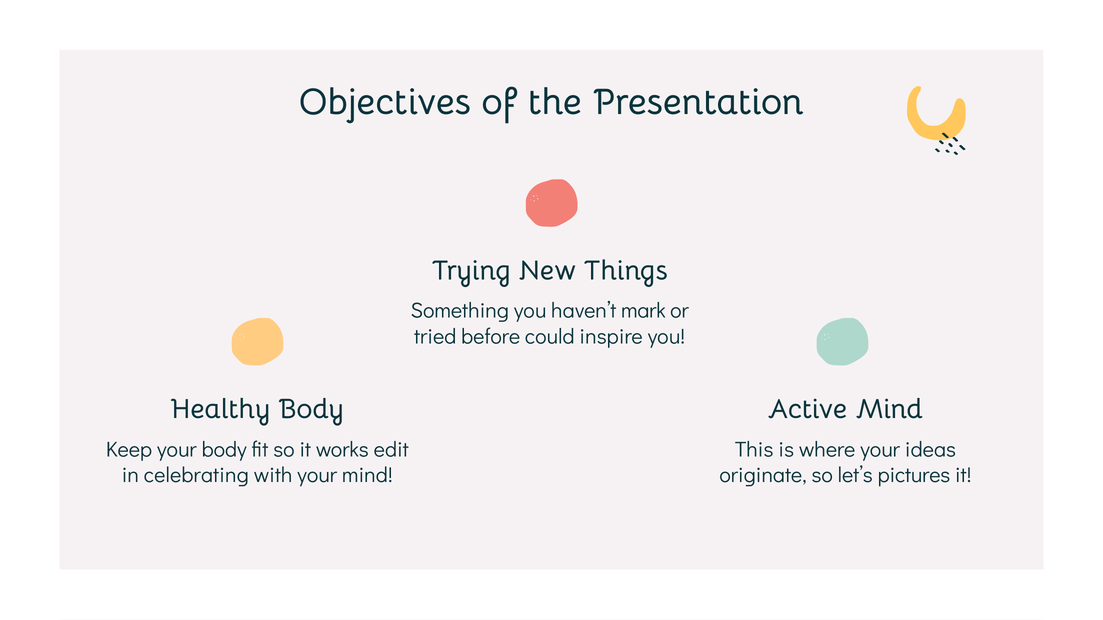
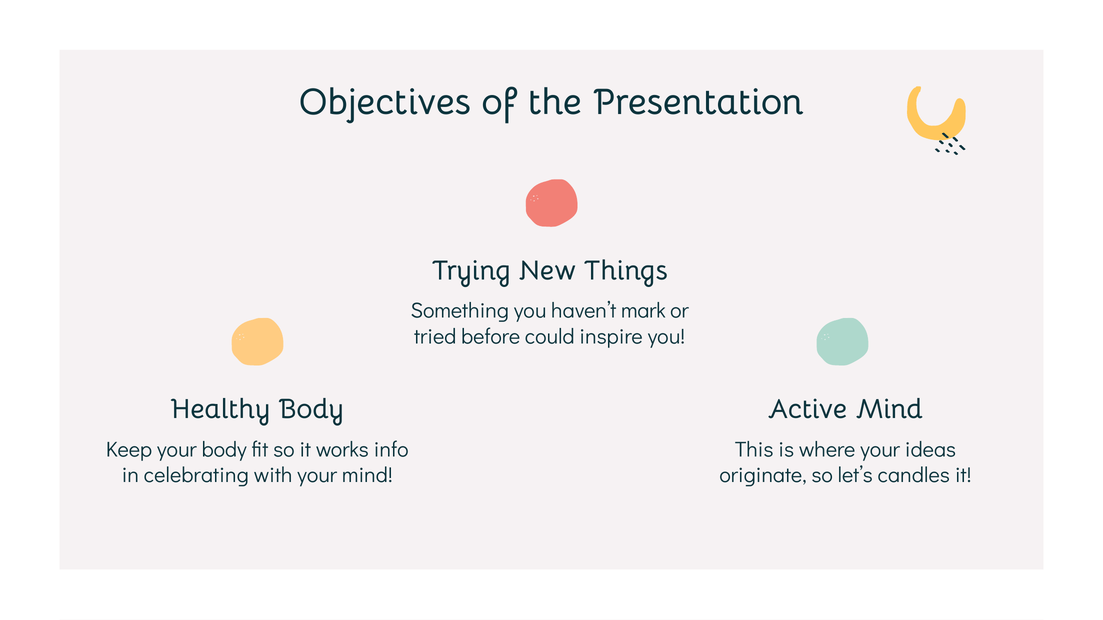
edit: edit -> info
pictures: pictures -> candles
